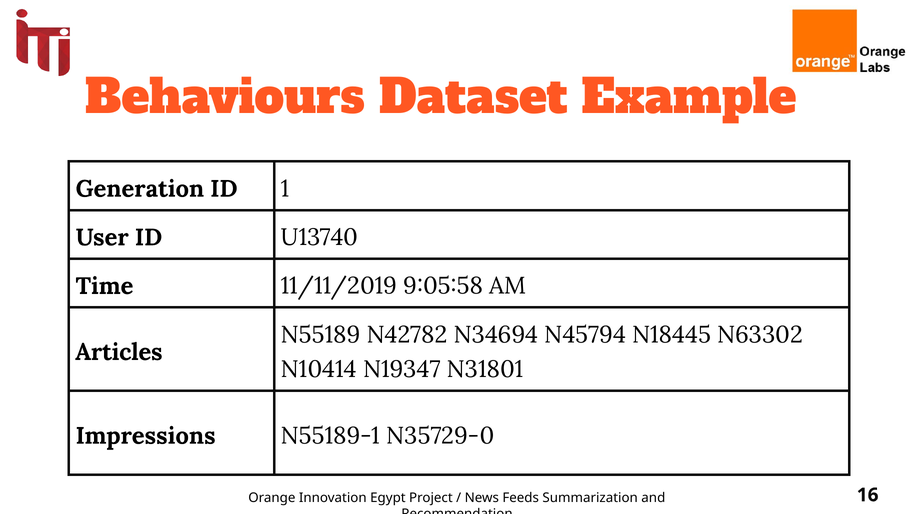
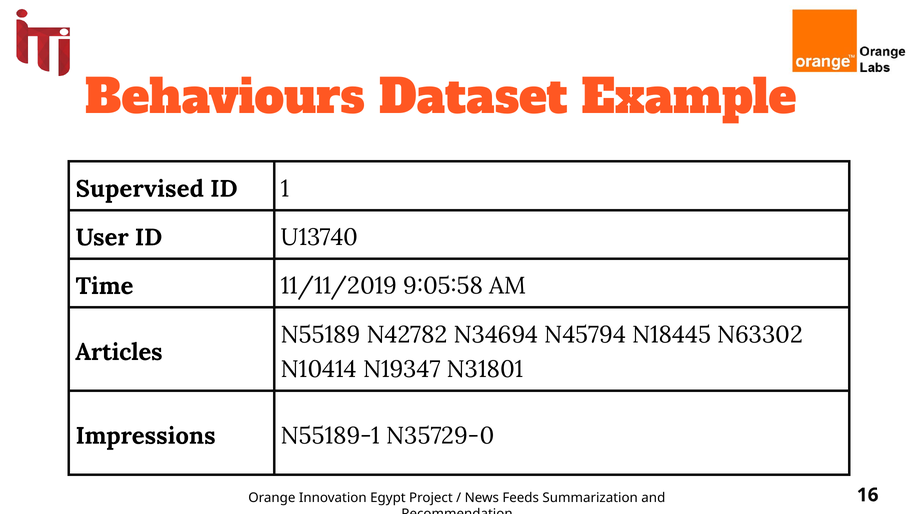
Generation: Generation -> Supervised
